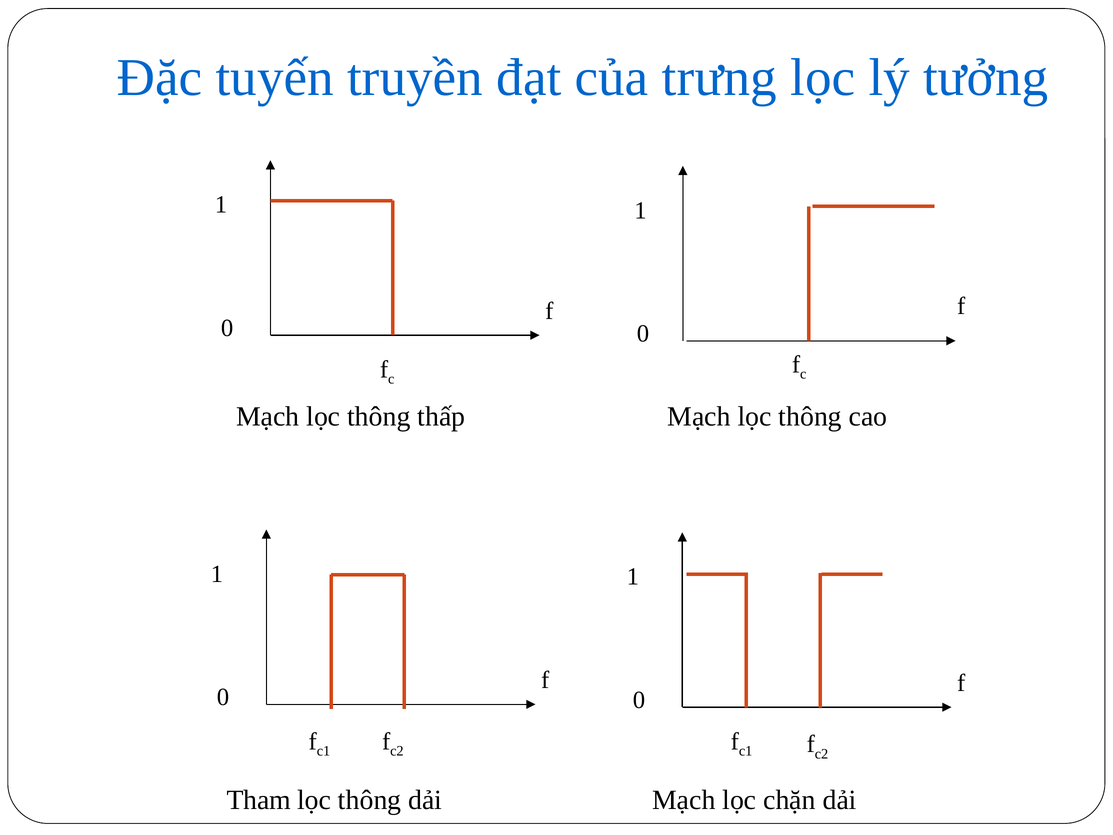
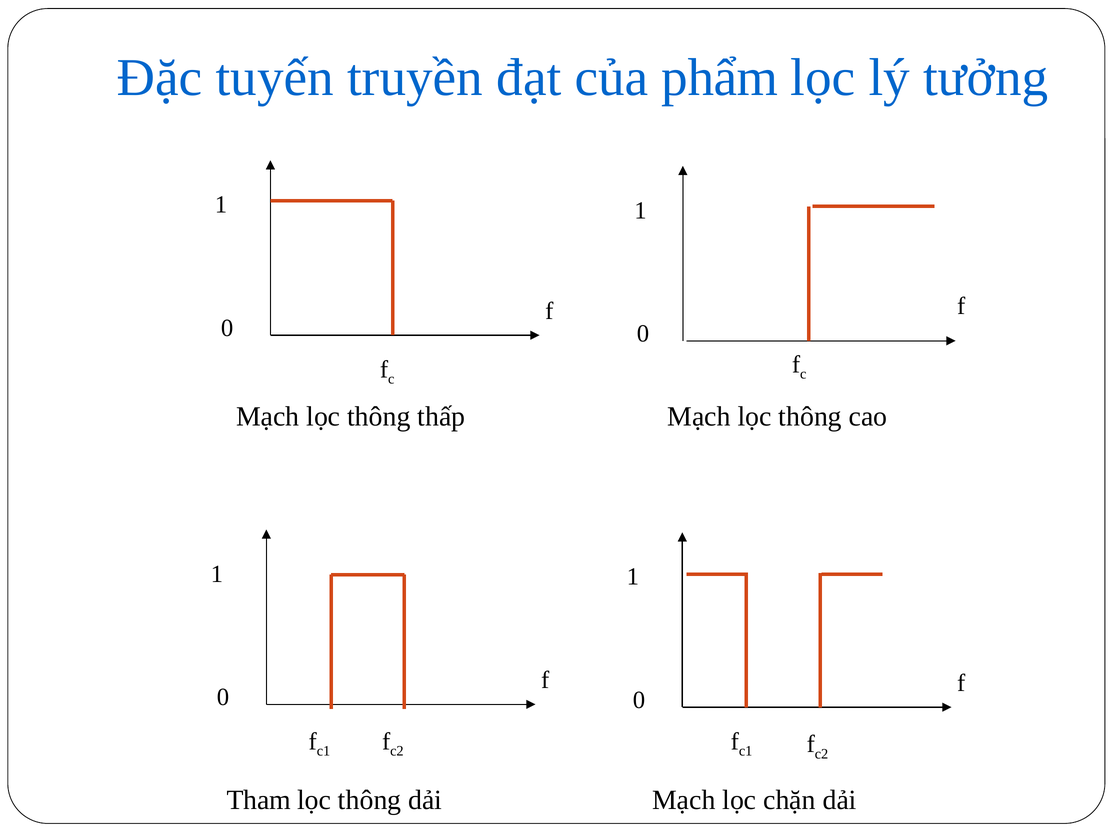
trưng: trưng -> phẩm
